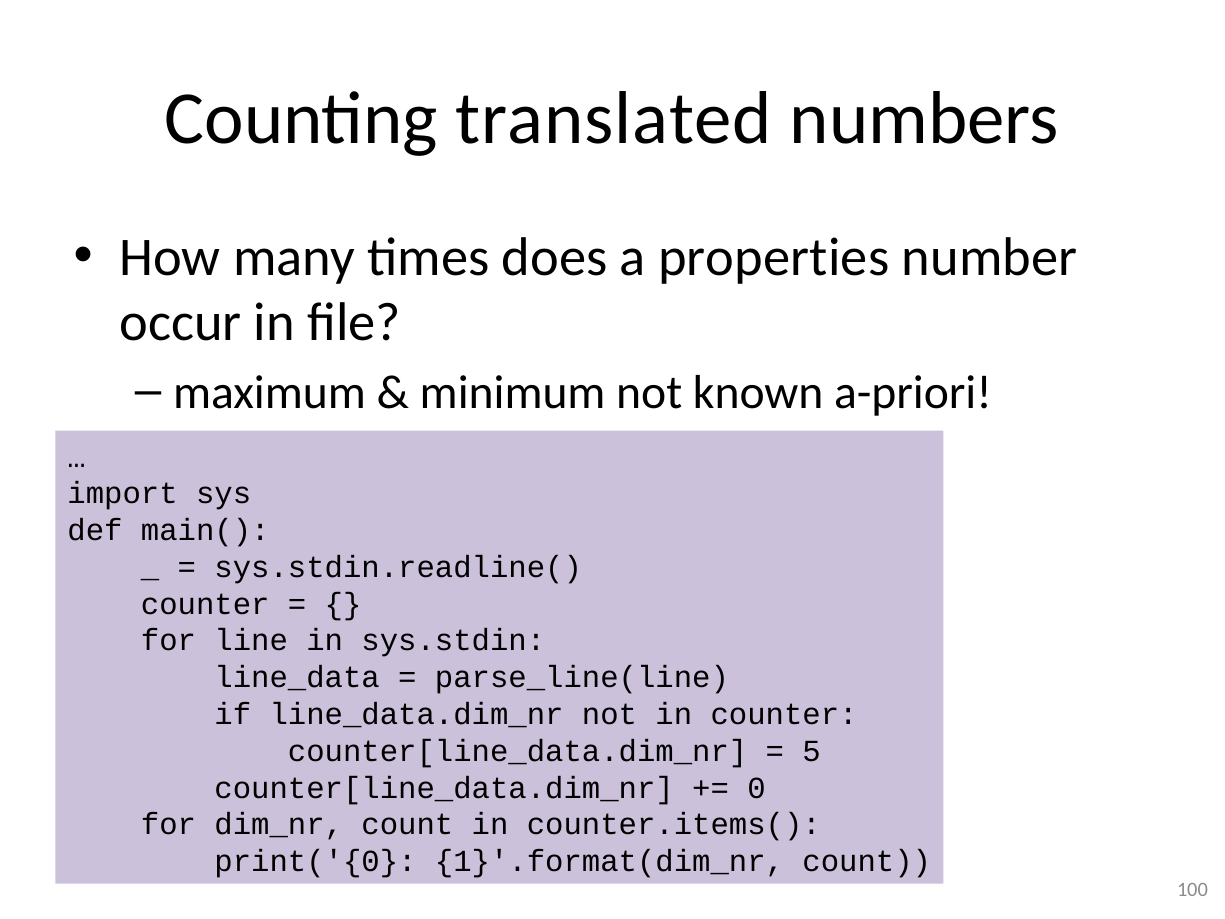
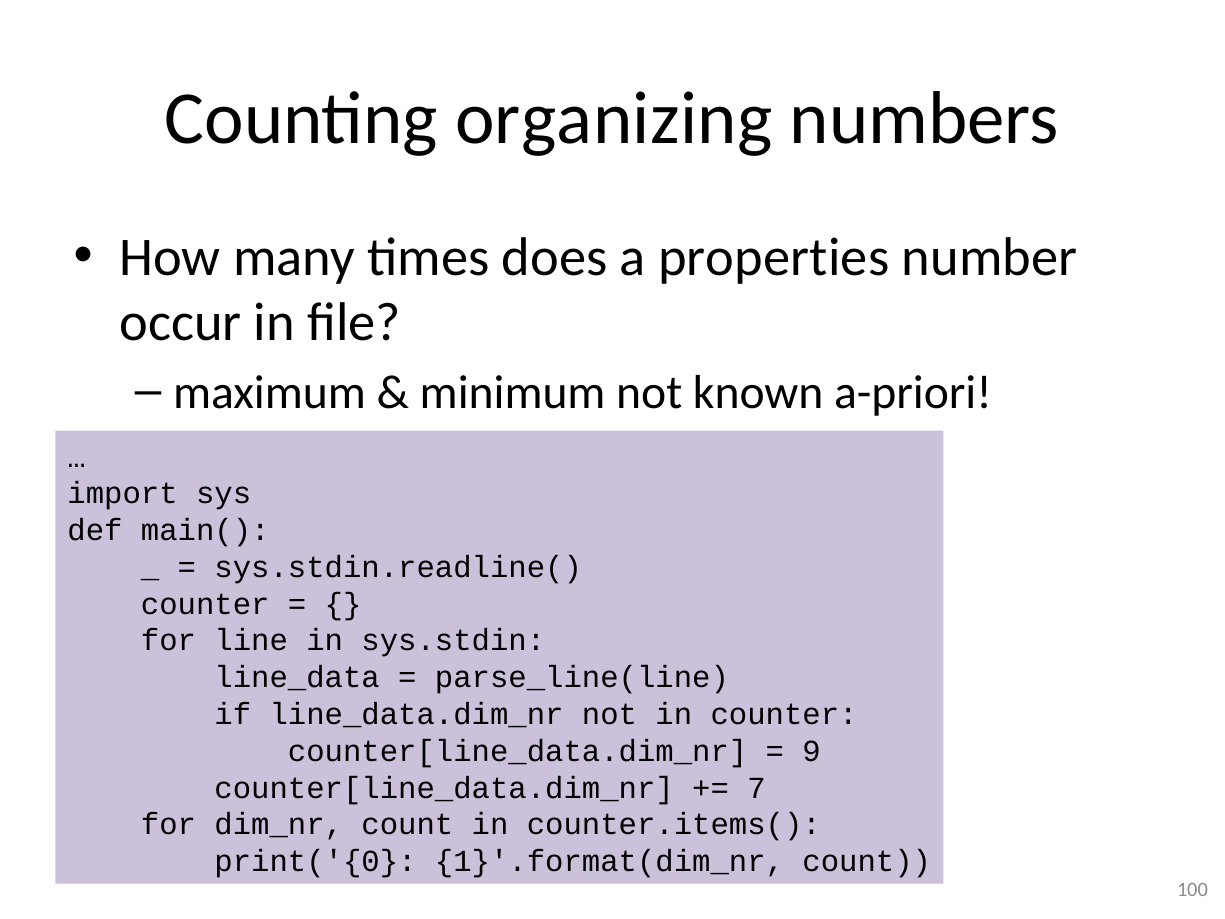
translated: translated -> organizing
5: 5 -> 9
0: 0 -> 7
